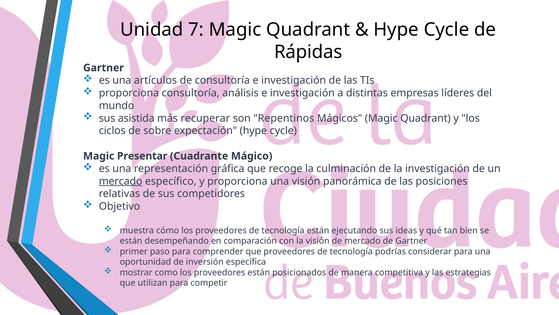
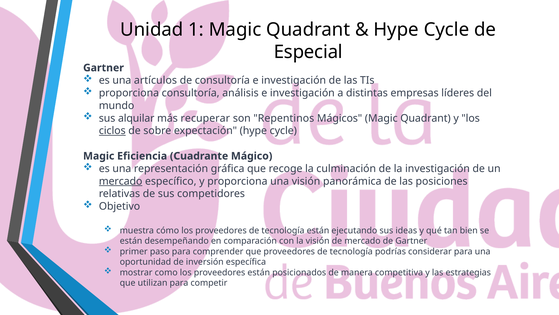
7: 7 -> 1
Rápidas: Rápidas -> Especial
asistida: asistida -> alquilar
ciclos underline: none -> present
Presentar: Presentar -> Eficiencia
